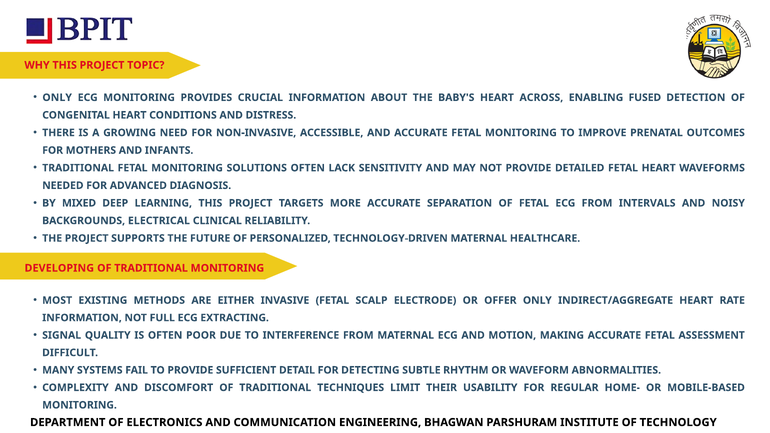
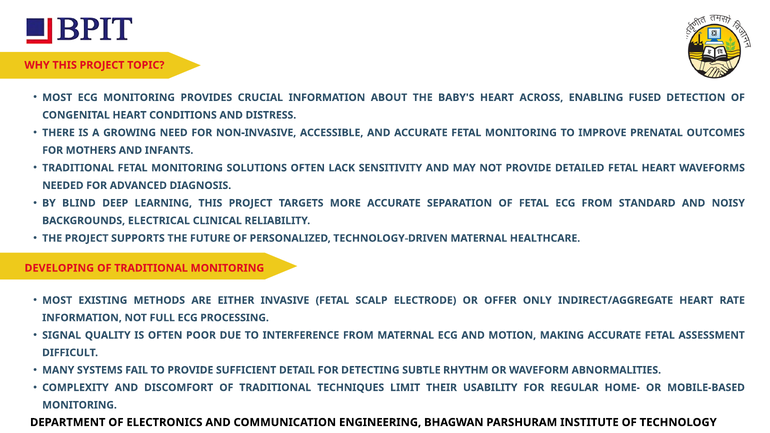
ONLY at (57, 98): ONLY -> MOST
MIXED: MIXED -> BLIND
INTERVALS: INTERVALS -> STANDARD
EXTRACTING: EXTRACTING -> PROCESSING
